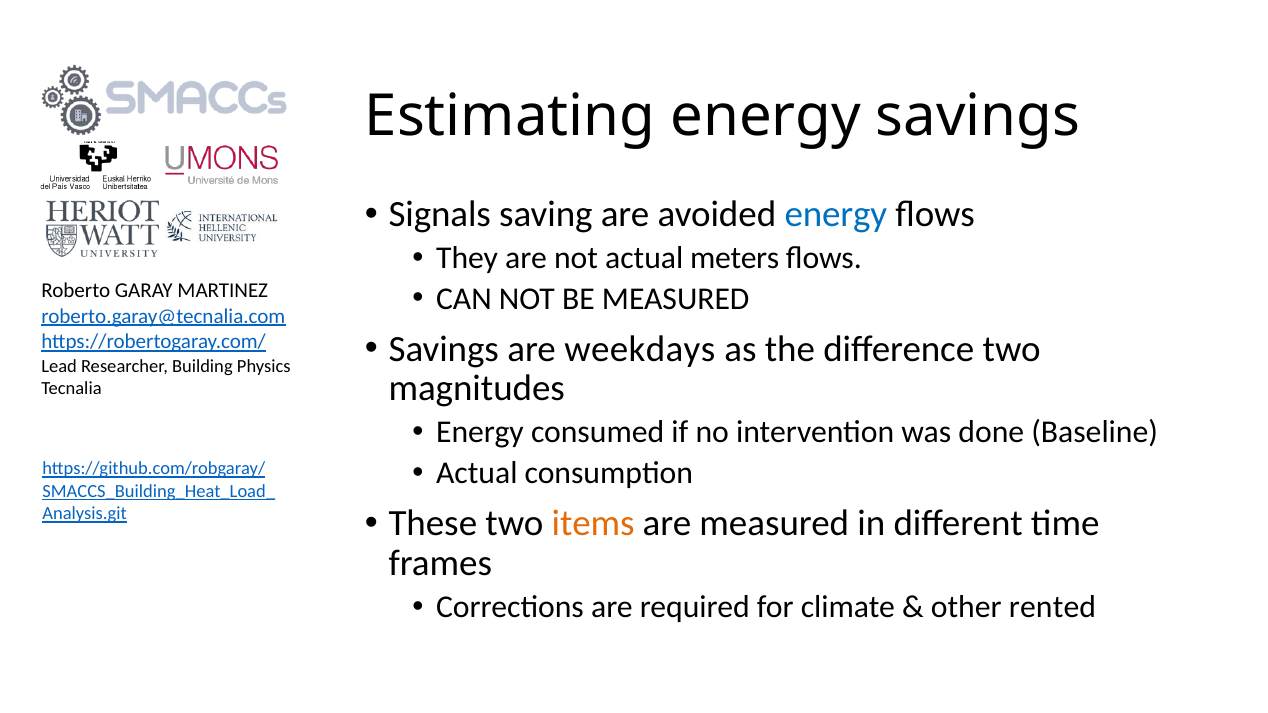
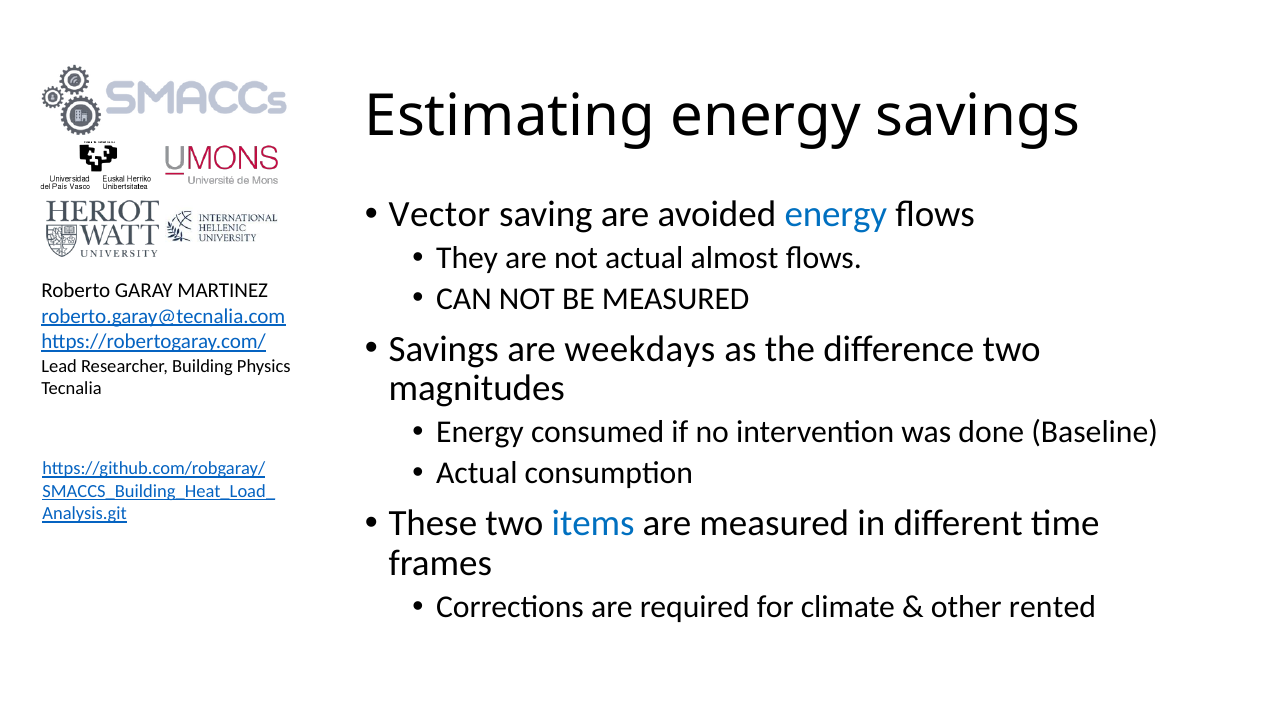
Signals: Signals -> Vector
meters: meters -> almost
items colour: orange -> blue
